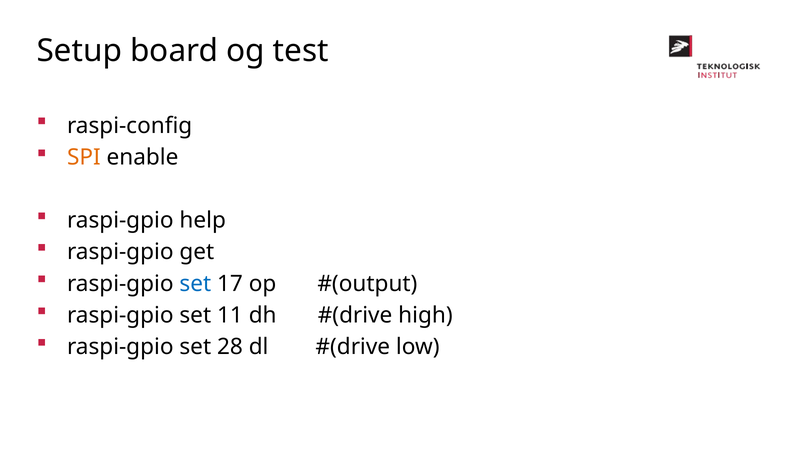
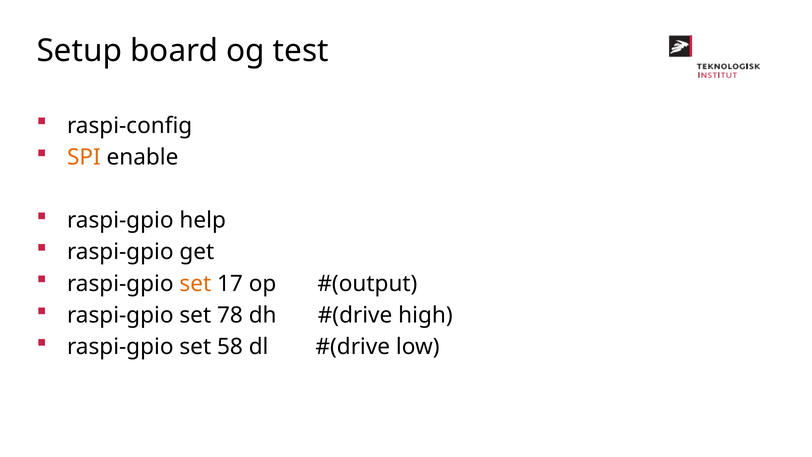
set at (195, 283) colour: blue -> orange
11: 11 -> 78
28: 28 -> 58
